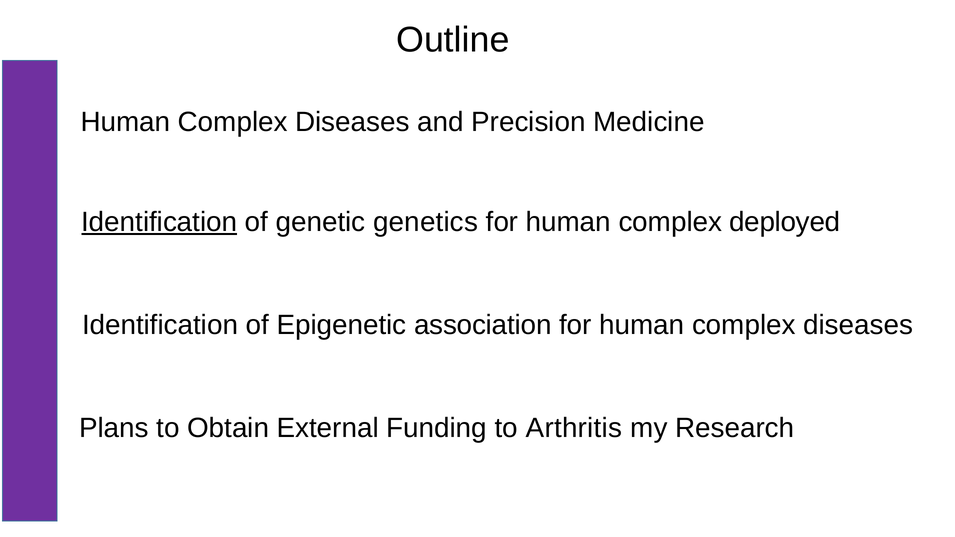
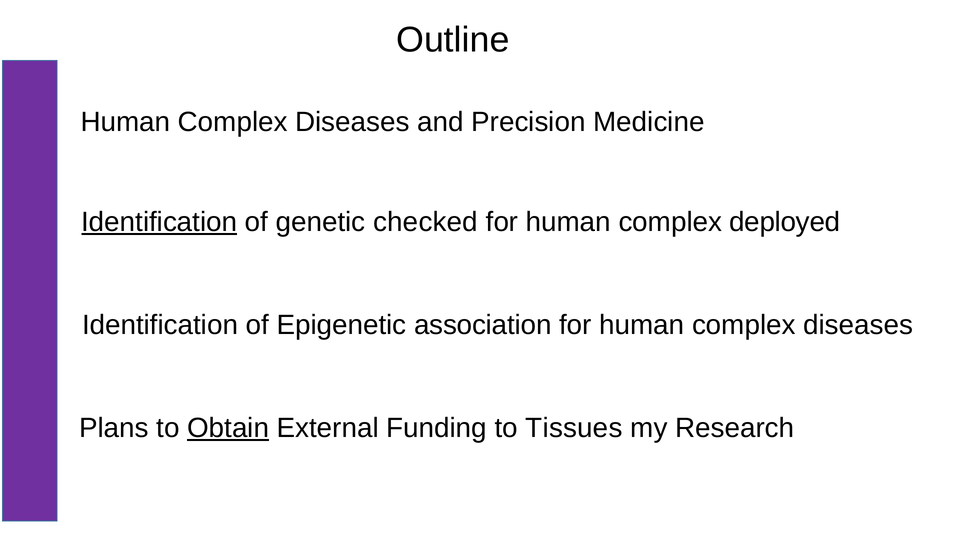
genetics: genetics -> checked
Obtain underline: none -> present
Arthritis: Arthritis -> Tissues
